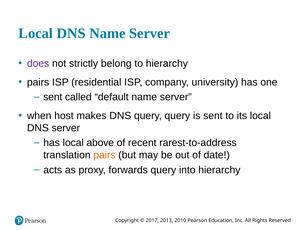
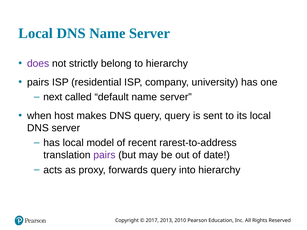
sent at (53, 97): sent -> next
above: above -> model
pairs at (104, 155) colour: orange -> purple
